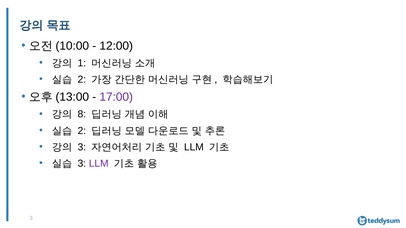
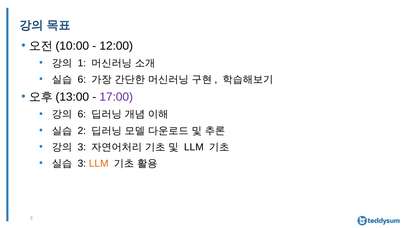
2 at (82, 80): 2 -> 6
8 at (82, 114): 8 -> 6
LLM at (99, 164) colour: purple -> orange
